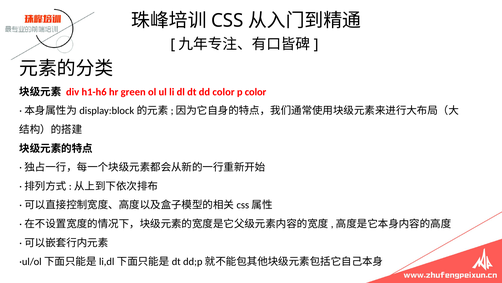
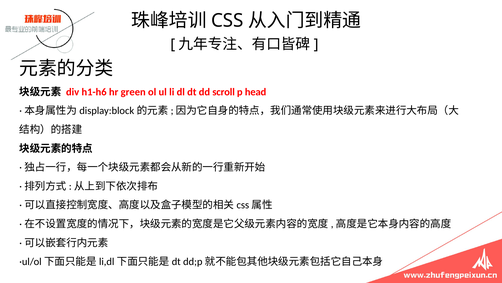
dd color: color -> scroll
p color: color -> head
